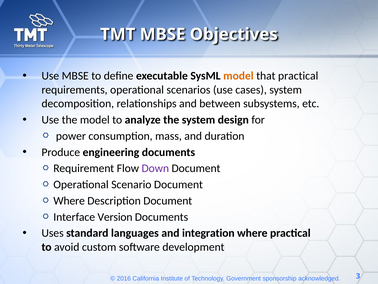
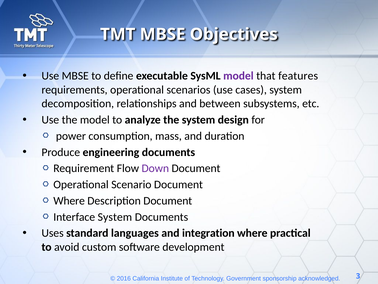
model at (238, 76) colour: orange -> purple
that practical: practical -> features
Interface Version: Version -> System
